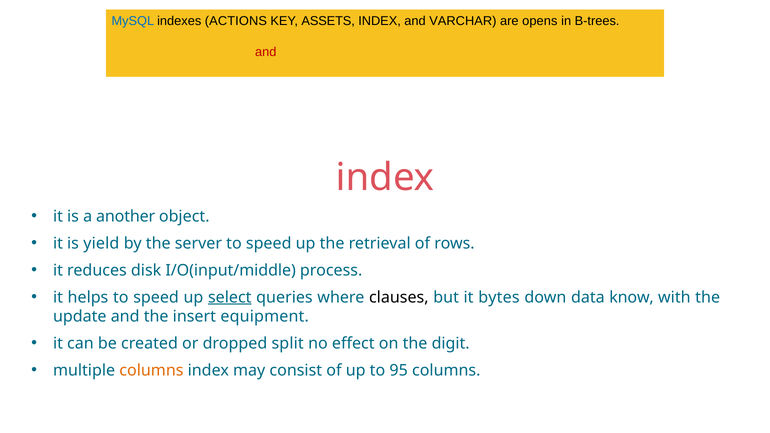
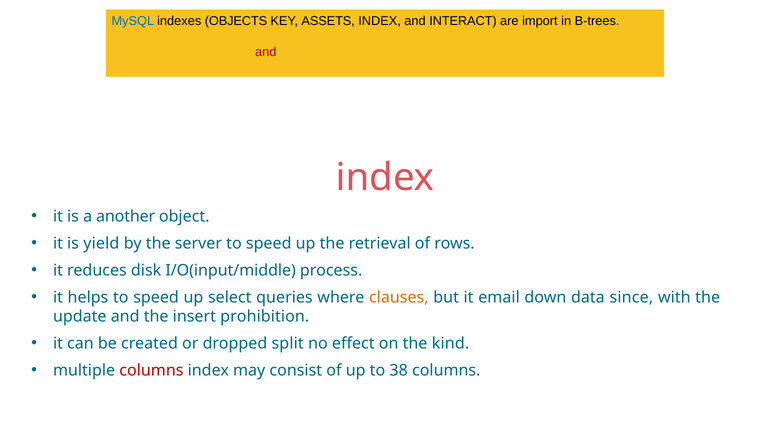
ACTIONS: ACTIONS -> OBJECTS
and VARCHAR: VARCHAR -> INTERACT
opens: opens -> import
select underline: present -> none
clauses colour: black -> orange
bytes: bytes -> email
know: know -> since
equipment: equipment -> prohibition
digit: digit -> kind
columns at (151, 370) colour: orange -> red
95: 95 -> 38
